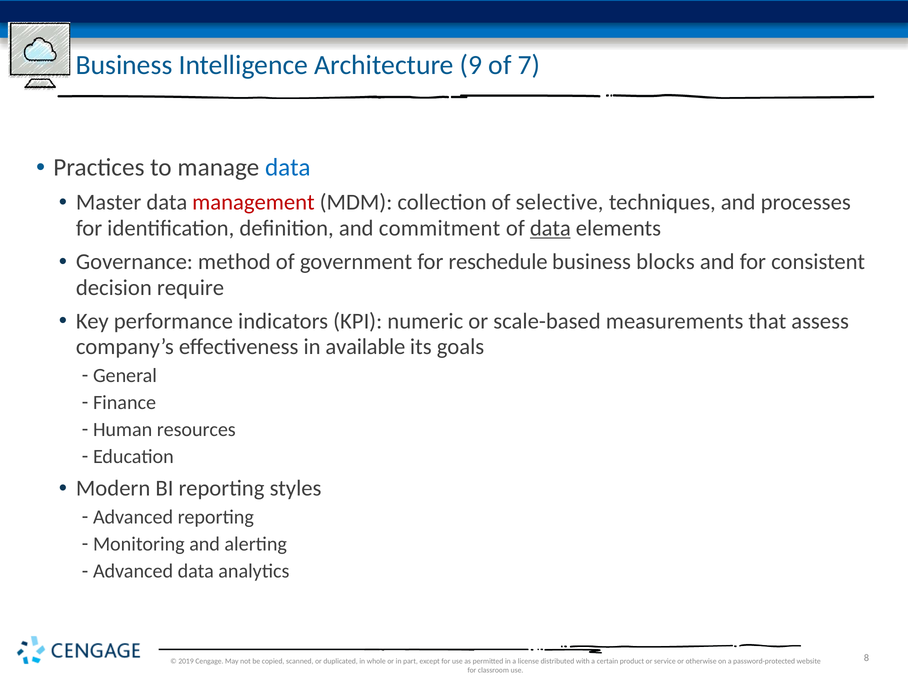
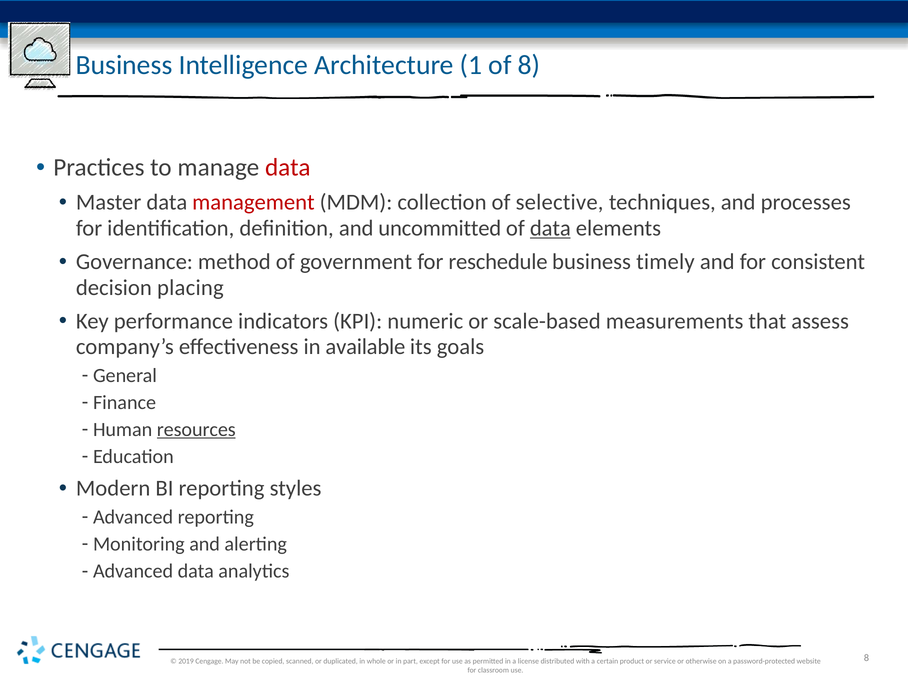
9: 9 -> 1
of 7: 7 -> 8
data at (288, 167) colour: blue -> red
commitment: commitment -> uncommitted
blocks: blocks -> timely
require: require -> placing
resources underline: none -> present
